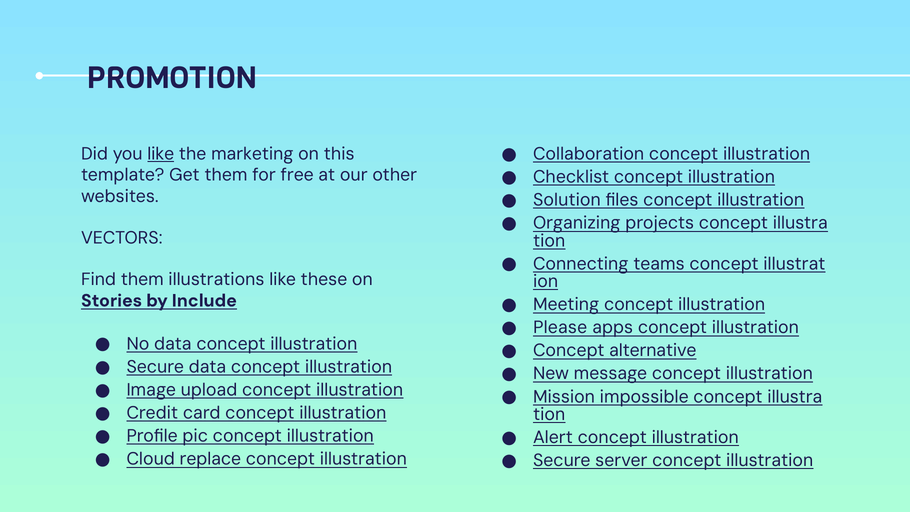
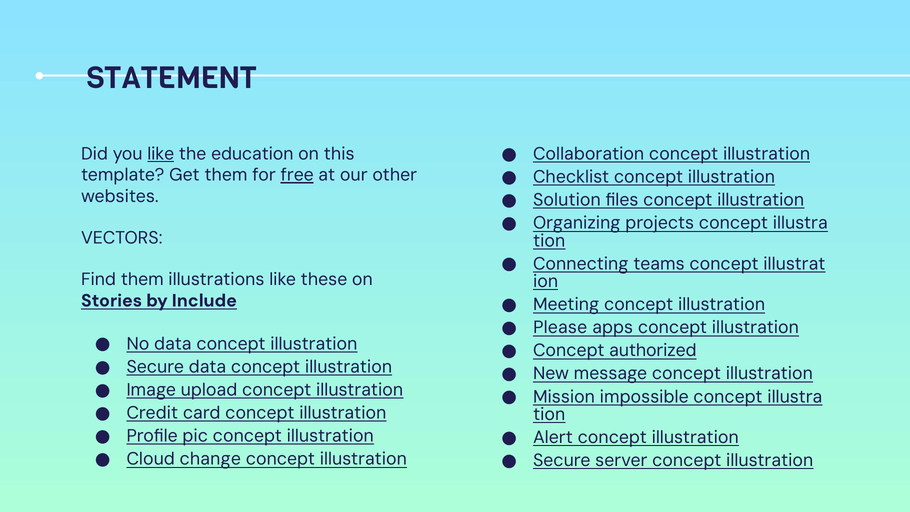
PROMOTION: PROMOTION -> STATEMENT
marketing: marketing -> education
free underline: none -> present
alternative: alternative -> authorized
replace: replace -> change
